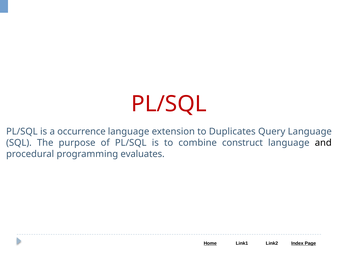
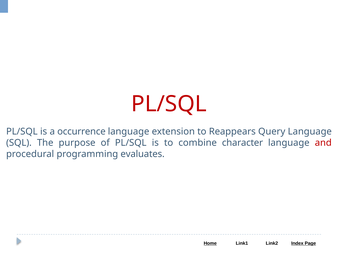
Duplicates: Duplicates -> Reappears
construct: construct -> character
and colour: black -> red
